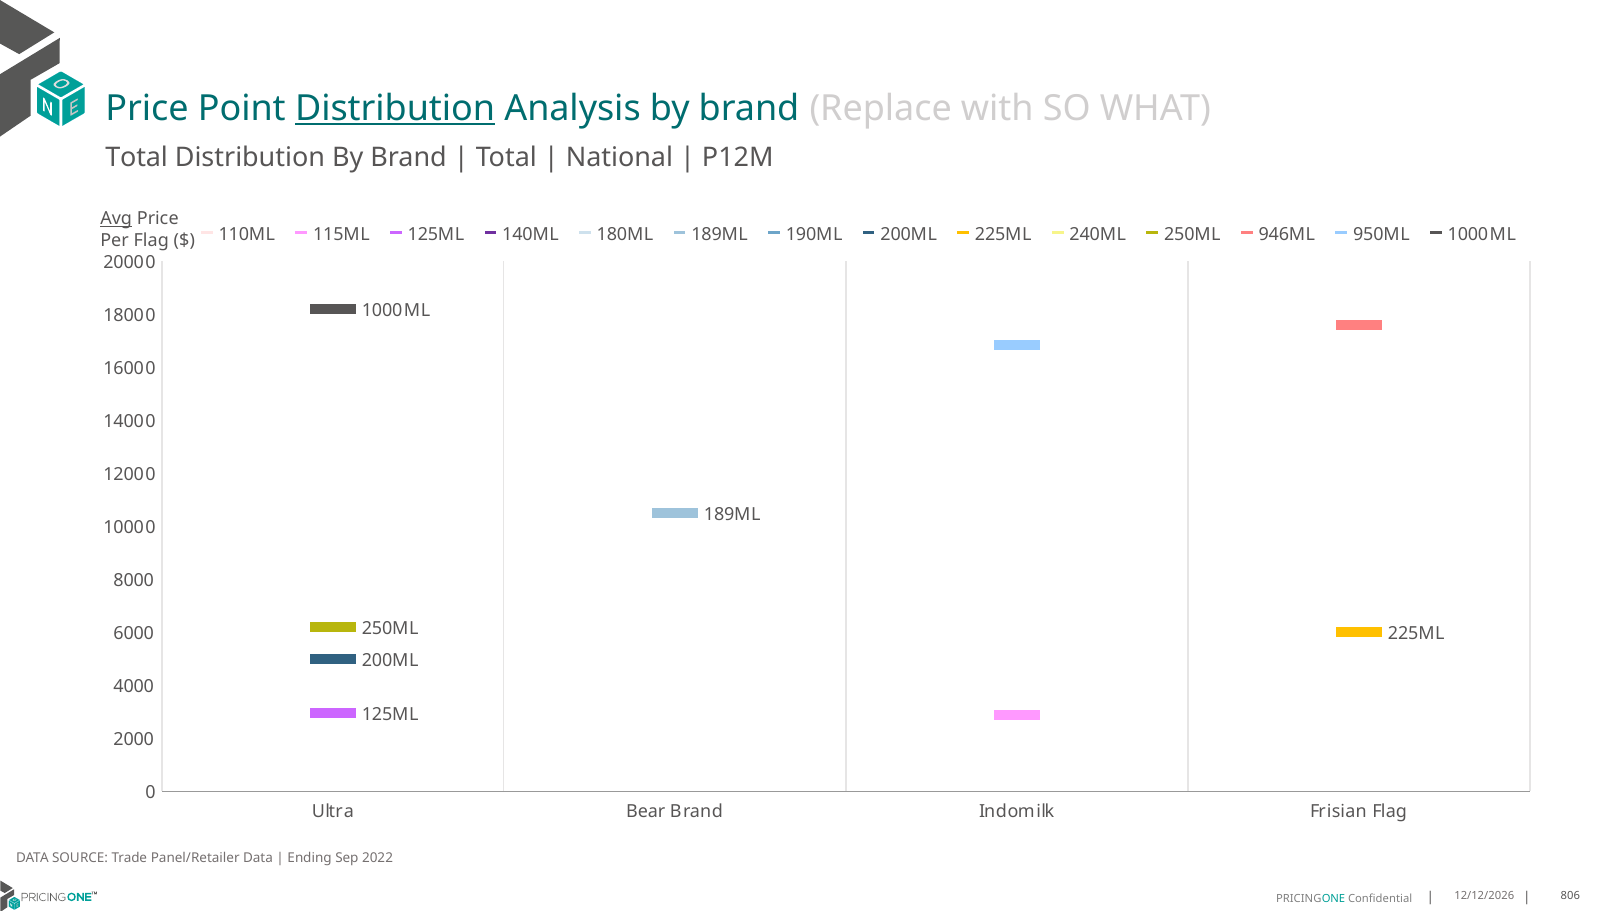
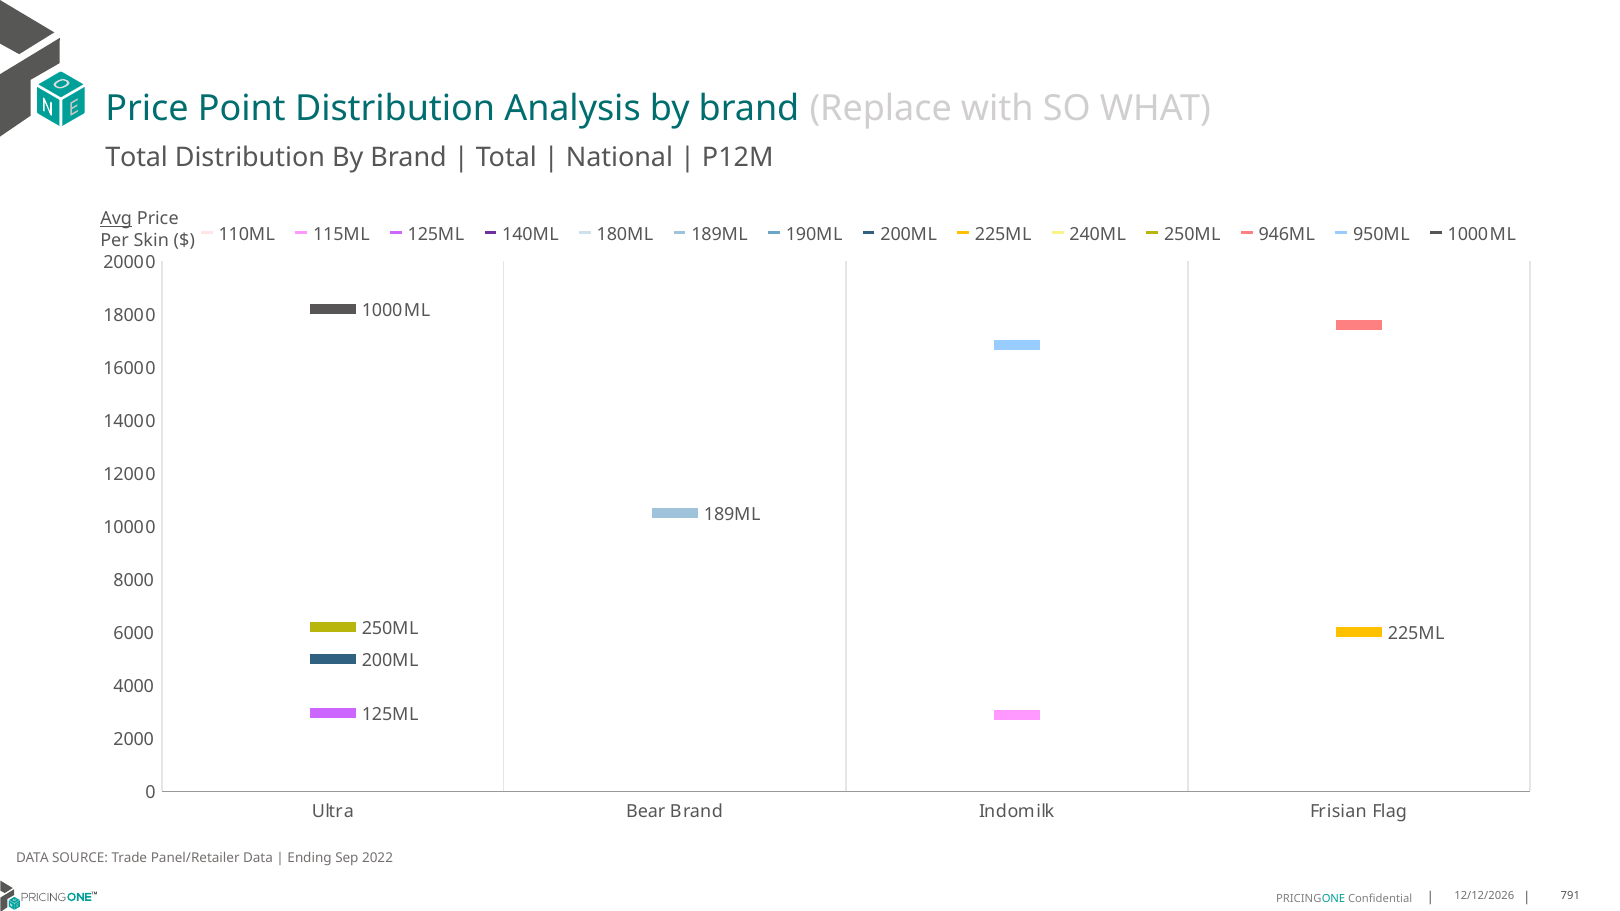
Distribution at (395, 109) underline: present -> none
Per Flag: Flag -> Skin
806: 806 -> 791
